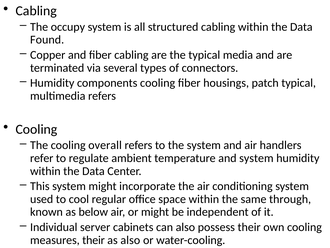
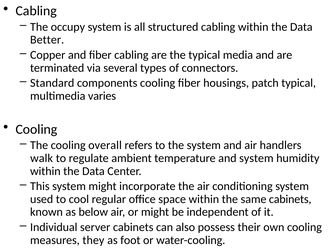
Found: Found -> Better
Humidity at (52, 83): Humidity -> Standard
multimedia refers: refers -> varies
refer: refer -> walk
same through: through -> cabinets
measures their: their -> they
as also: also -> foot
